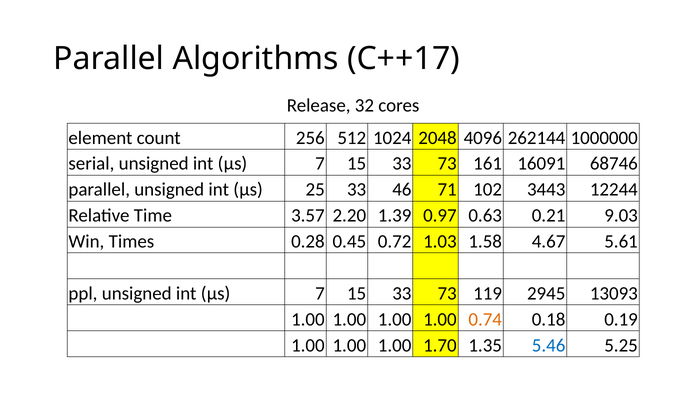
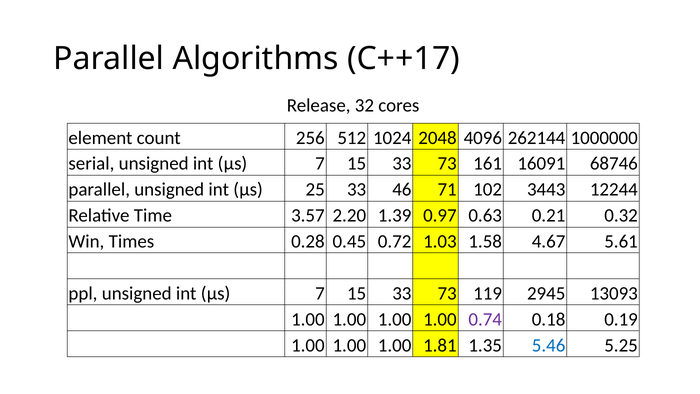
9.03: 9.03 -> 0.32
0.74 colour: orange -> purple
1.70: 1.70 -> 1.81
